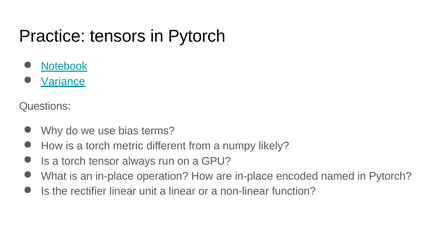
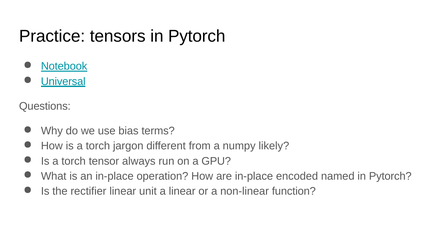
Variance: Variance -> Universal
metric: metric -> jargon
